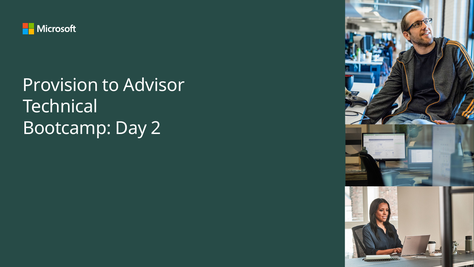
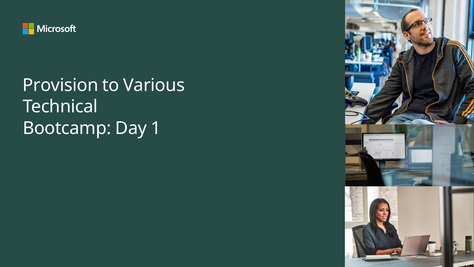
Advisor: Advisor -> Various
2: 2 -> 1
